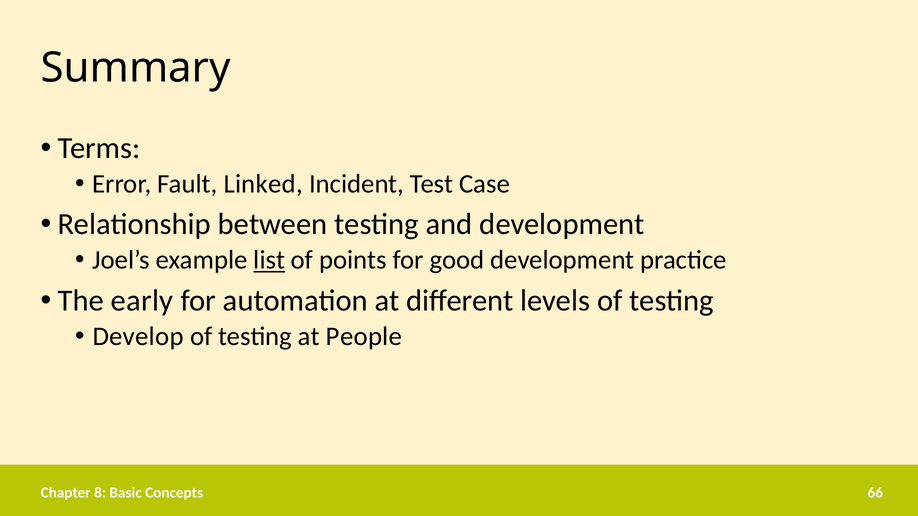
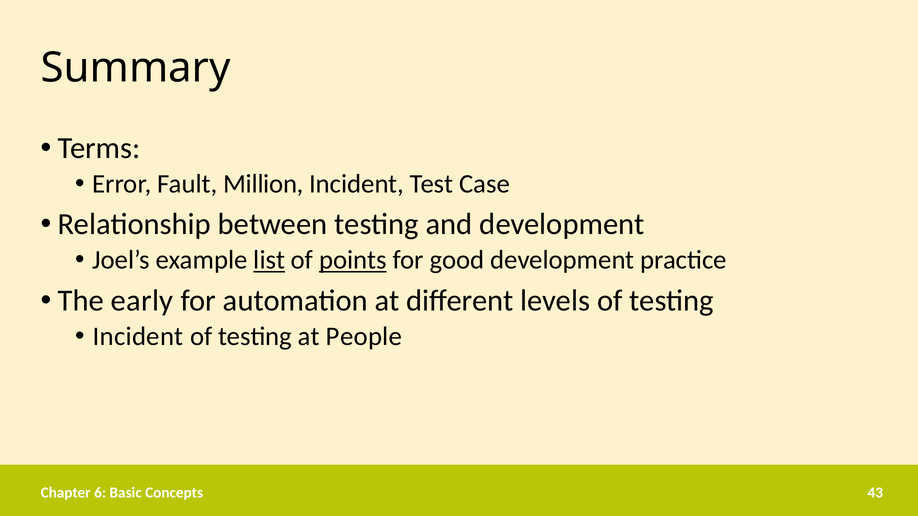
Linked: Linked -> Million
points underline: none -> present
Develop at (138, 337): Develop -> Incident
8: 8 -> 6
66: 66 -> 43
